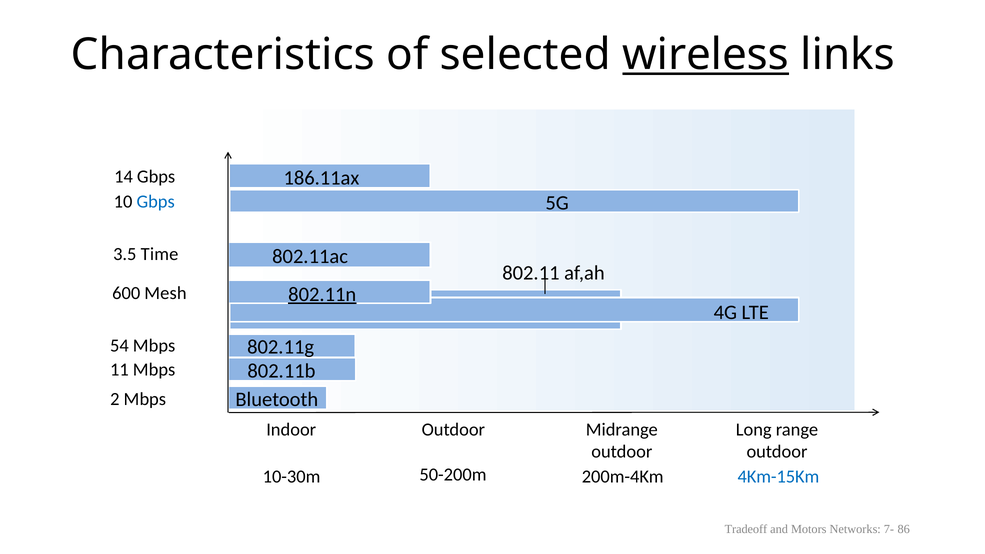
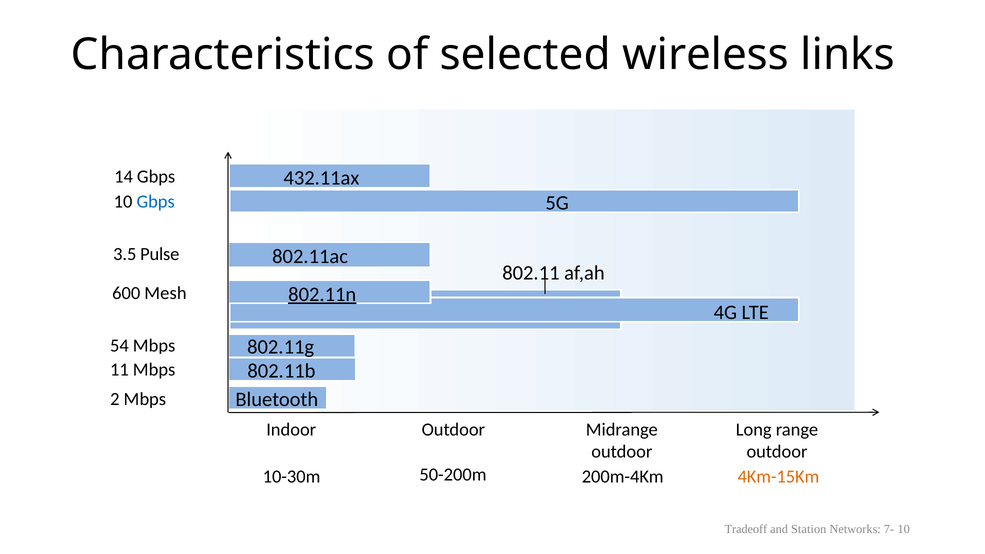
wireless underline: present -> none
186.11ax: 186.11ax -> 432.11ax
Time: Time -> Pulse
4Km-15Km colour: blue -> orange
Motors: Motors -> Station
7- 86: 86 -> 10
